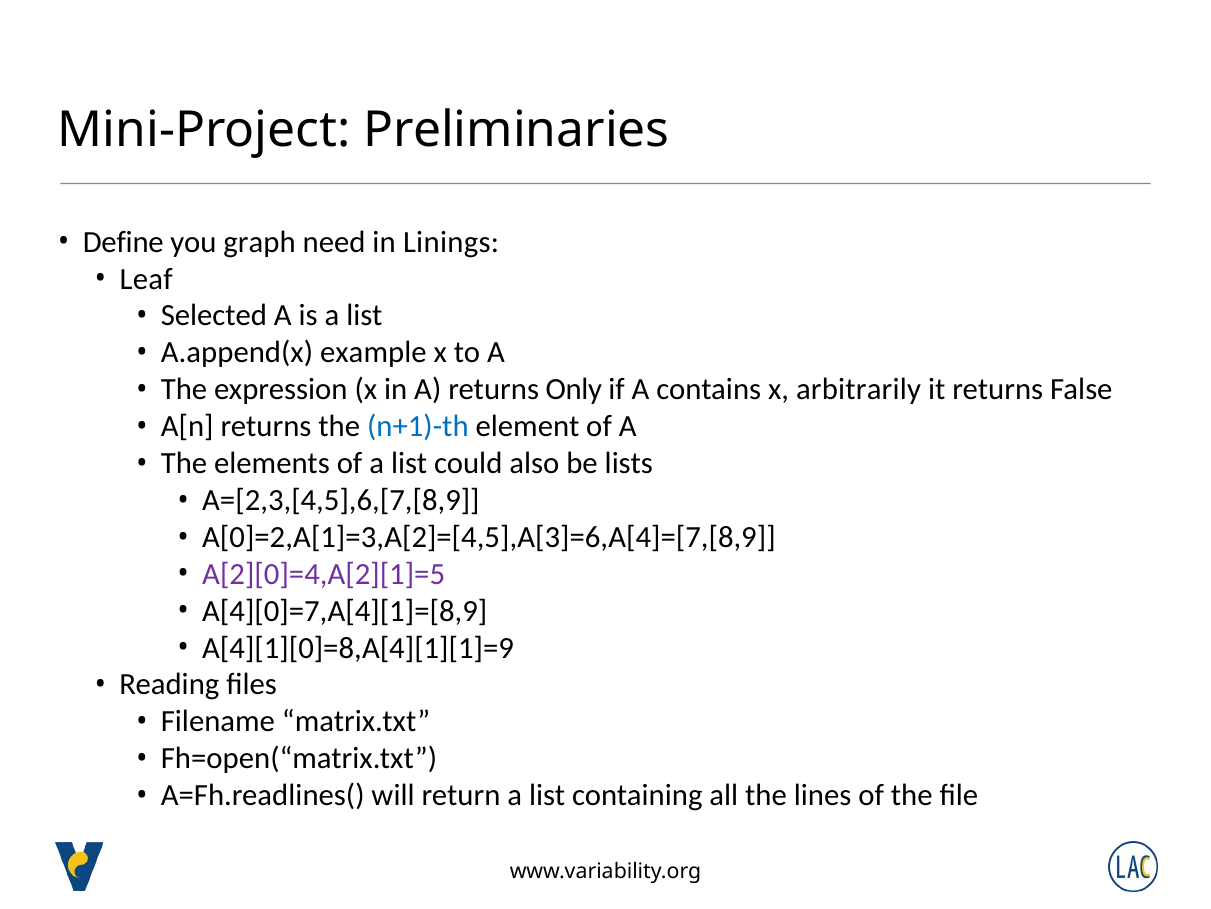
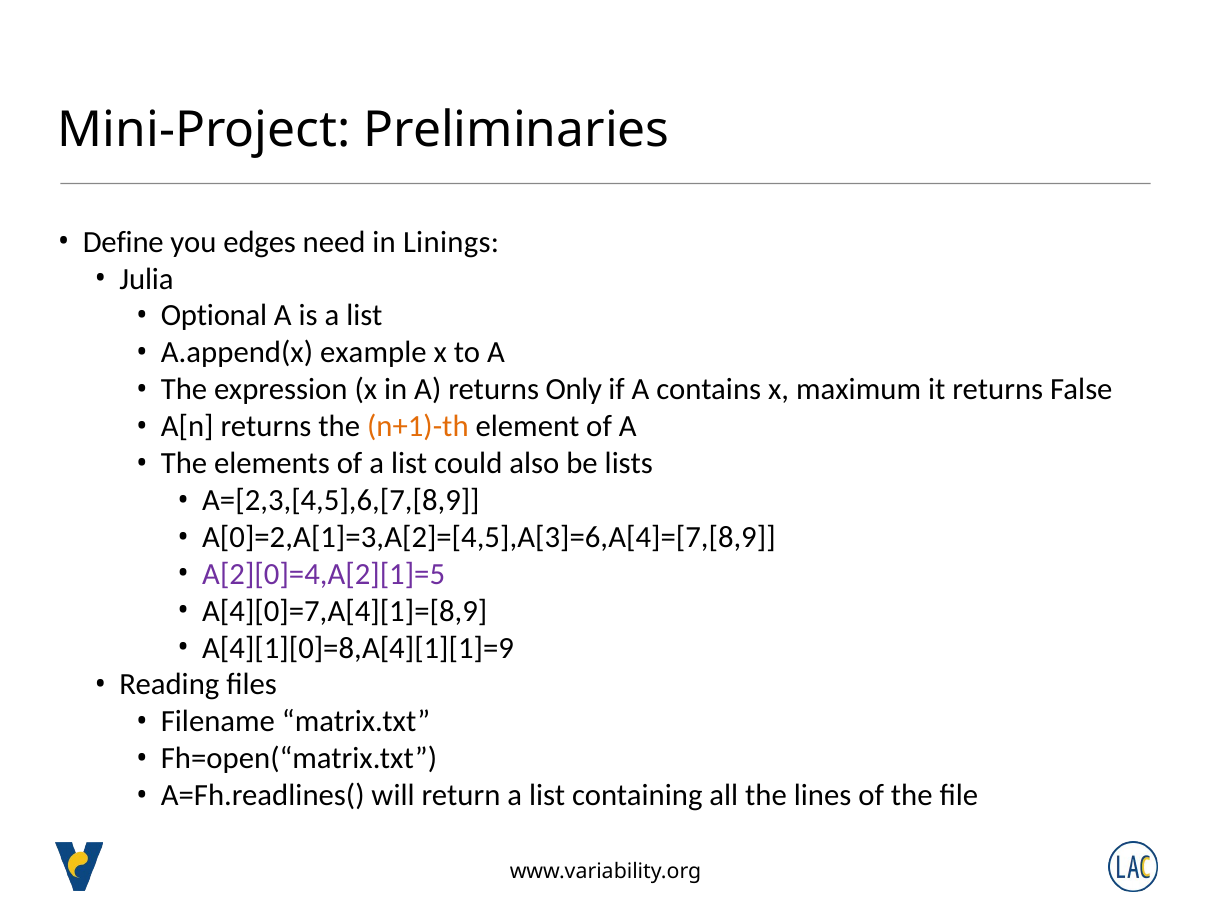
graph: graph -> edges
Leaf: Leaf -> Julia
Selected: Selected -> Optional
arbitrarily: arbitrarily -> maximum
n+1)-th colour: blue -> orange
